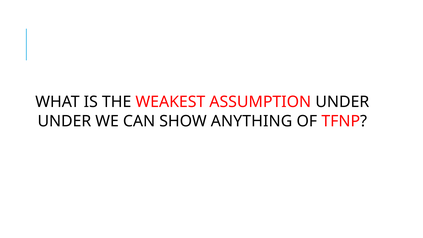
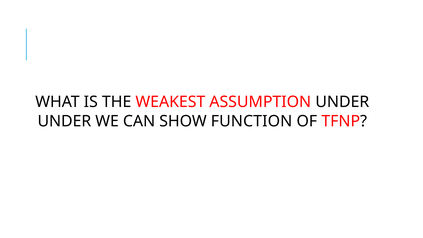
ANYTHING: ANYTHING -> FUNCTION
